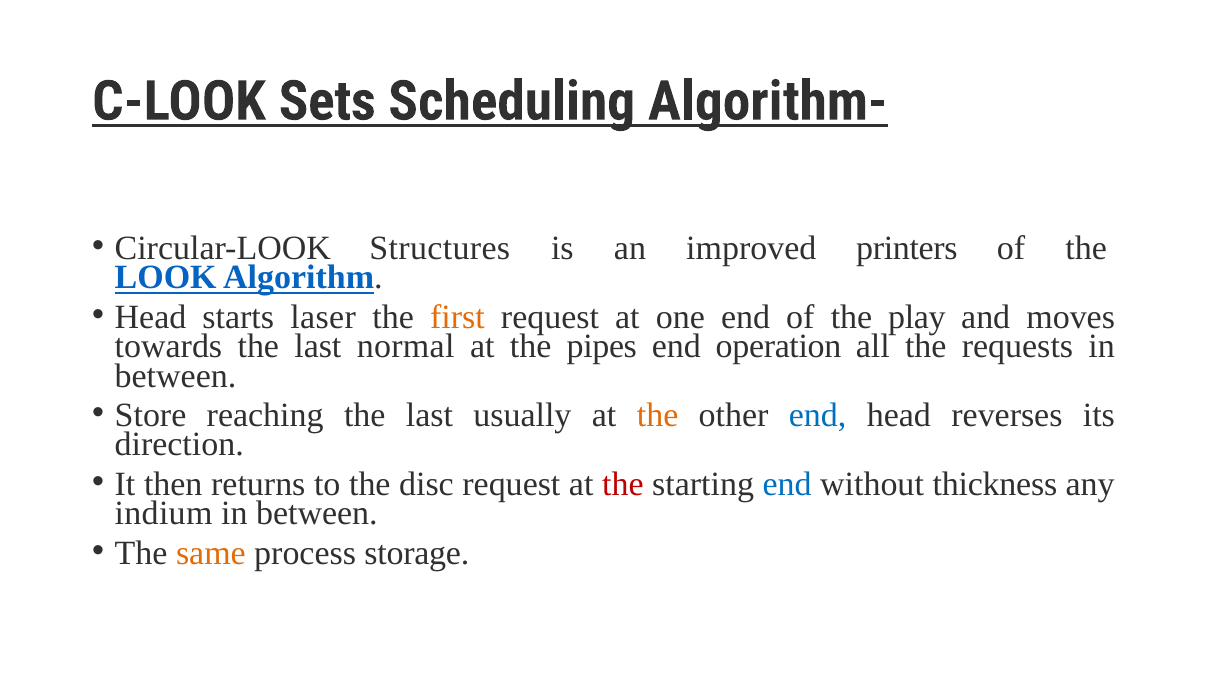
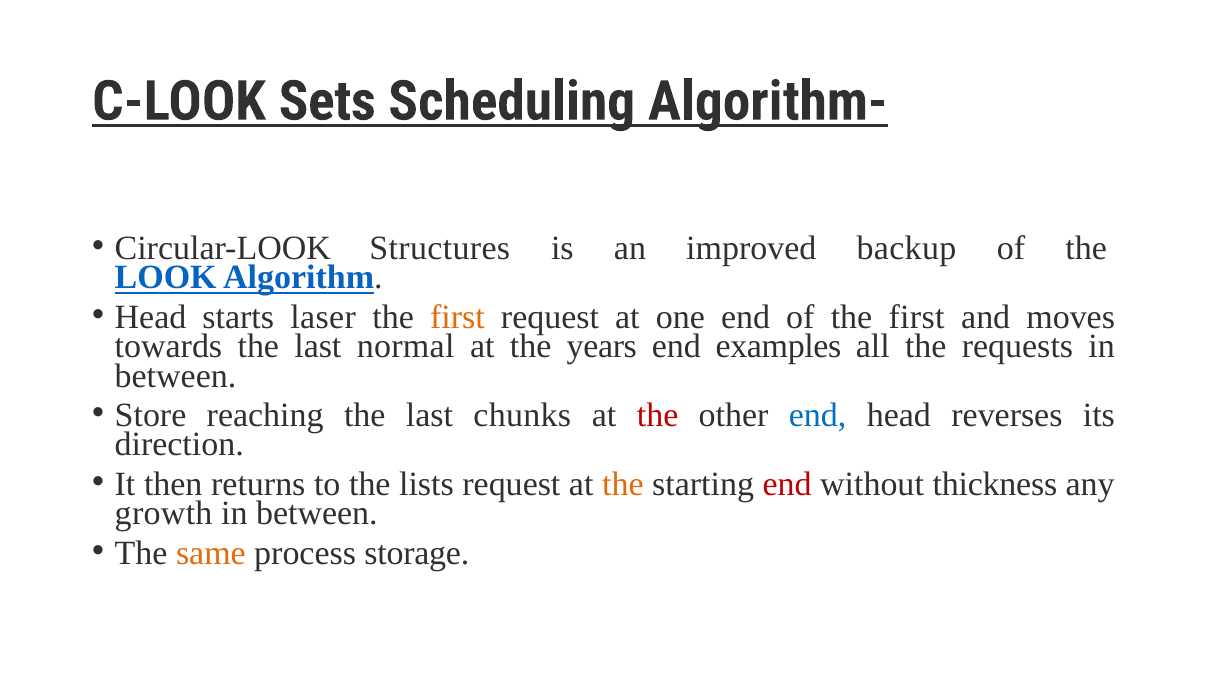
printers: printers -> backup
of the play: play -> first
pipes: pipes -> years
operation: operation -> examples
usually: usually -> chunks
the at (658, 416) colour: orange -> red
disc: disc -> lists
the at (623, 484) colour: red -> orange
end at (787, 484) colour: blue -> red
indium: indium -> growth
